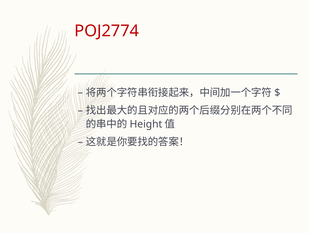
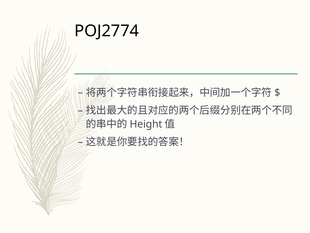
POJ2774 colour: red -> black
